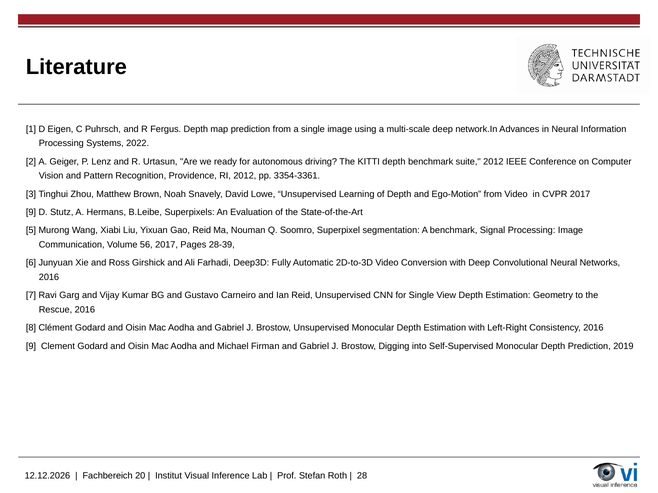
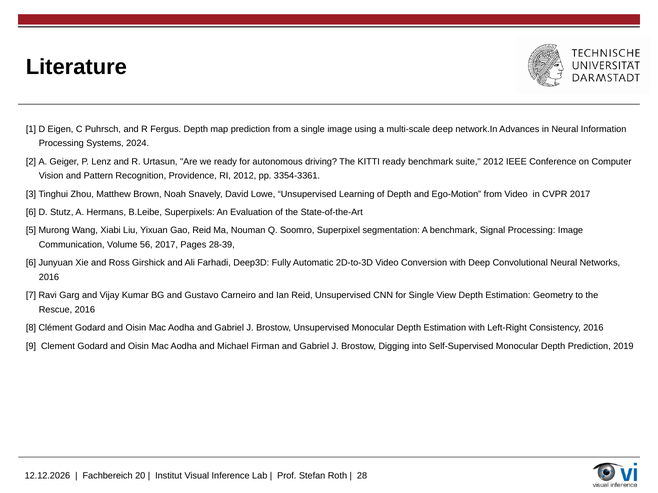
2022: 2022 -> 2024
KITTI depth: depth -> ready
9 at (31, 212): 9 -> 6
